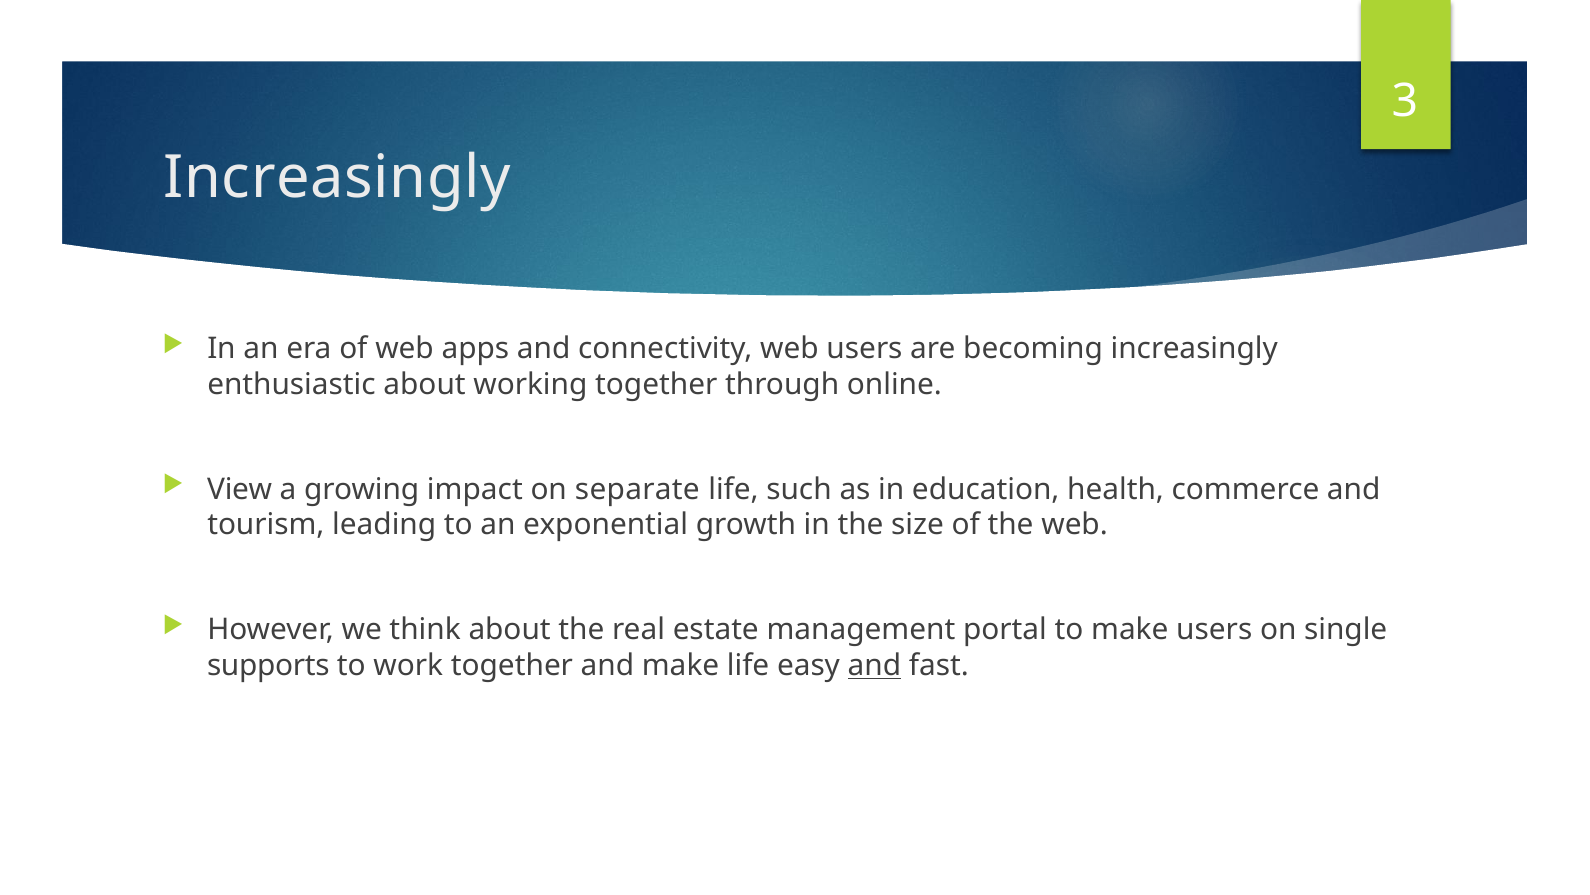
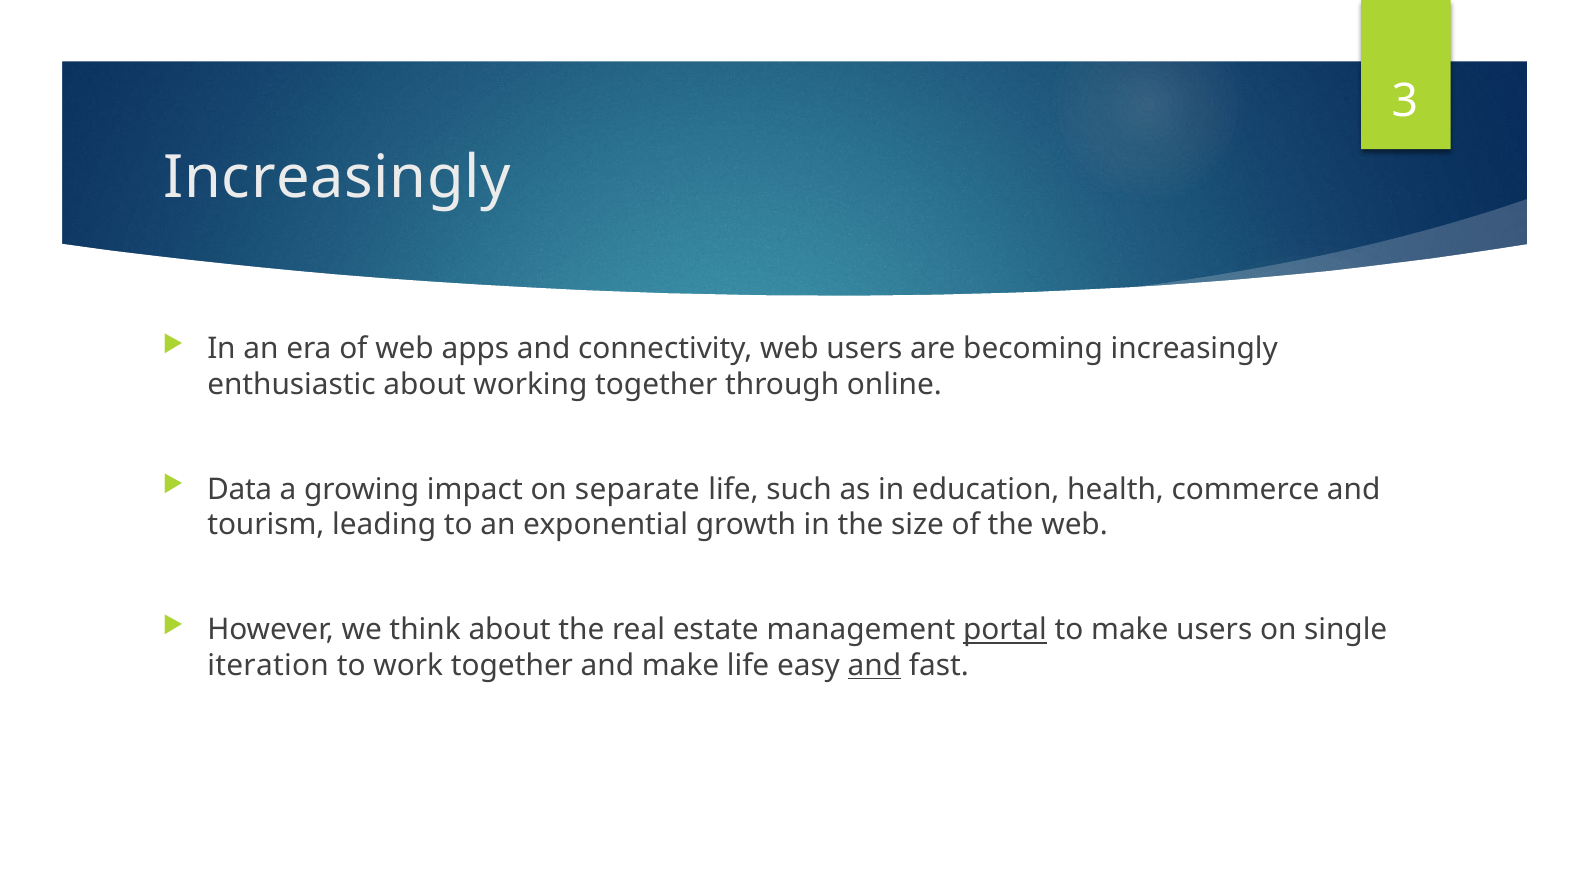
View: View -> Data
portal underline: none -> present
supports: supports -> iteration
